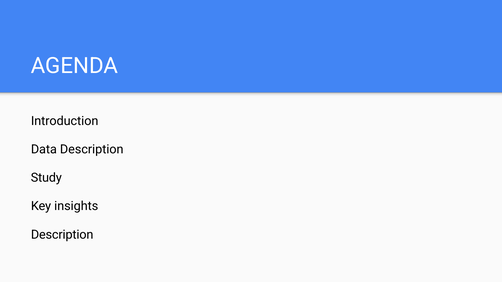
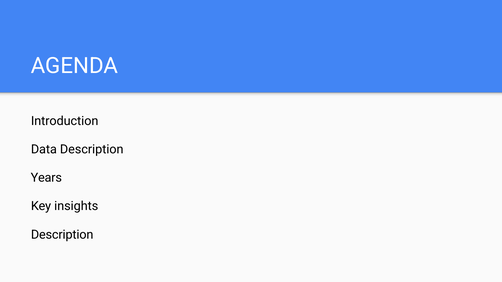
Study: Study -> Years
